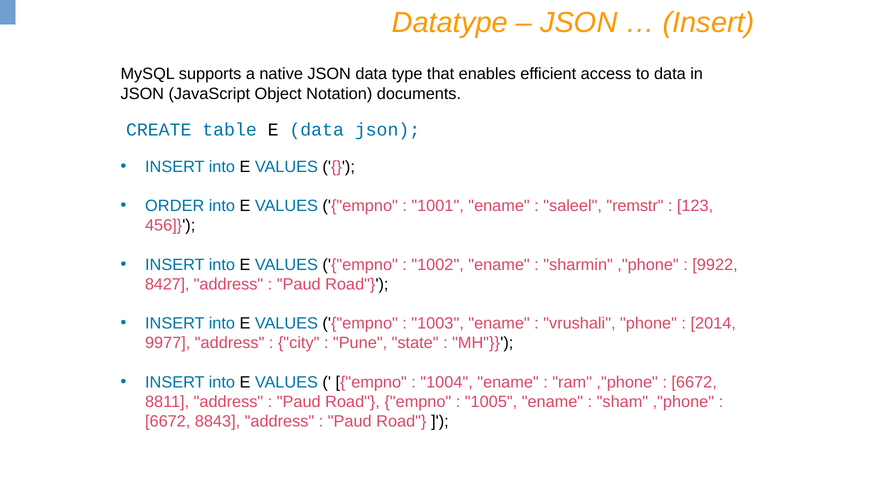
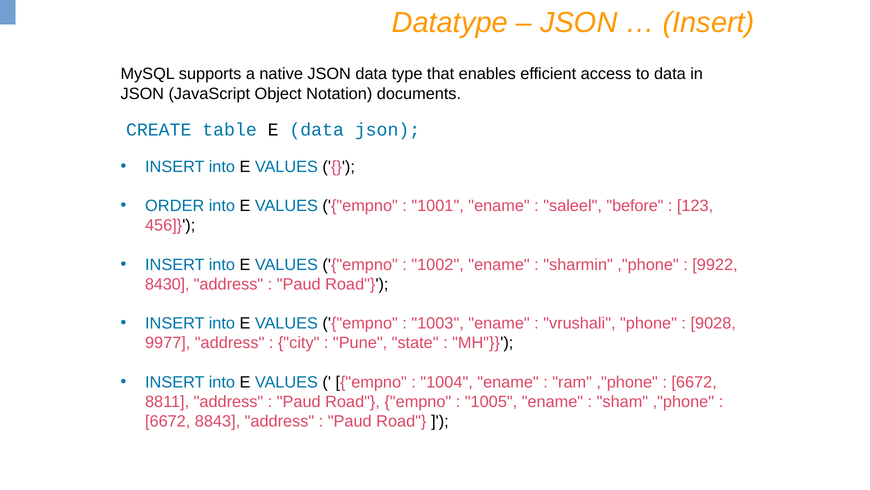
remstr: remstr -> before
8427: 8427 -> 8430
2014: 2014 -> 9028
